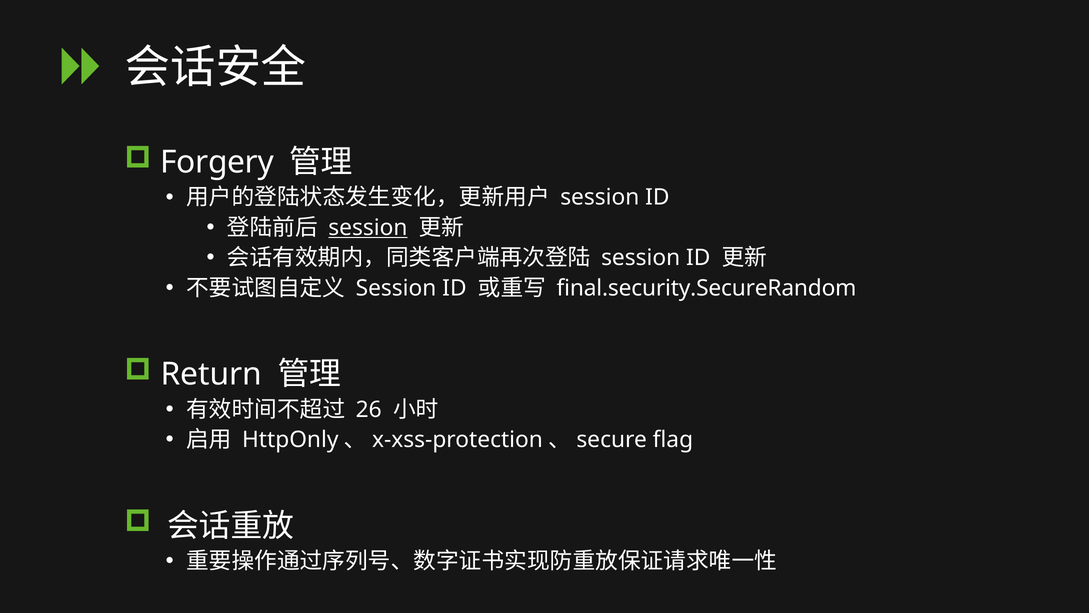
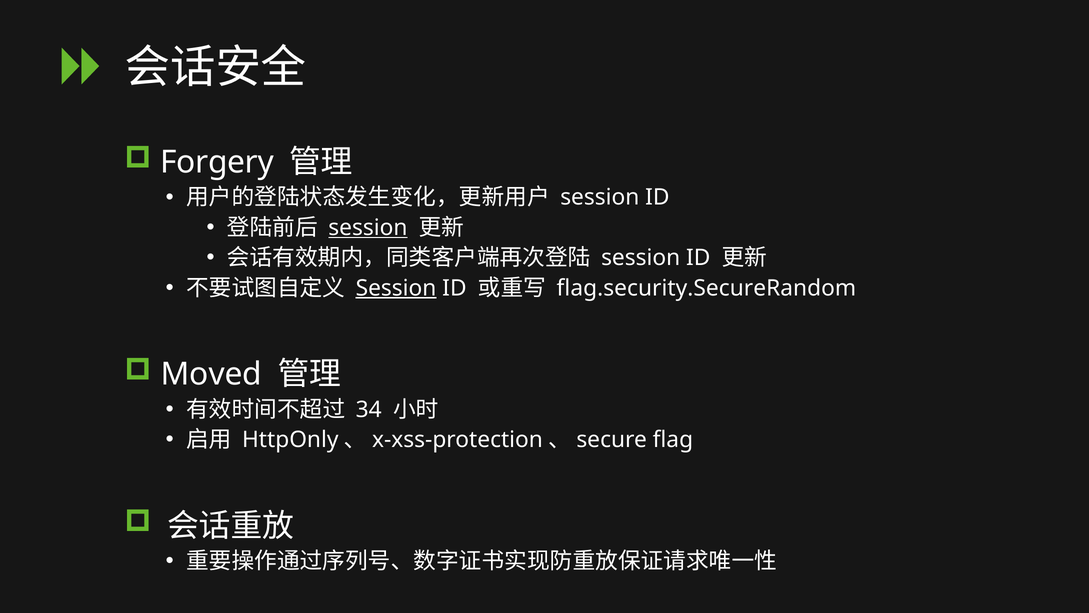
Session at (396, 288) underline: none -> present
final.security.SecureRandom: final.security.SecureRandom -> flag.security.SecureRandom
Return: Return -> Moved
26: 26 -> 34
